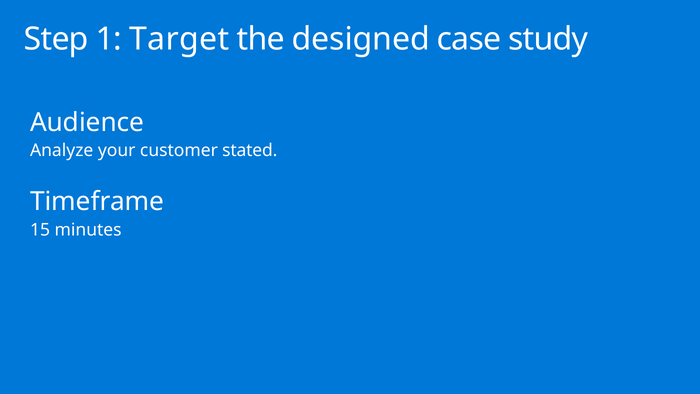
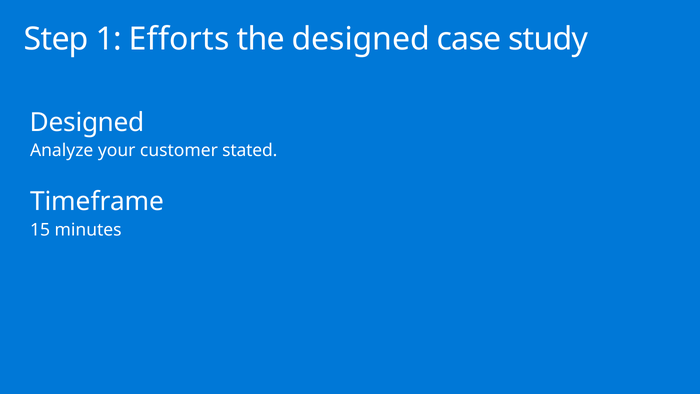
Target: Target -> Efforts
Audience at (87, 122): Audience -> Designed
